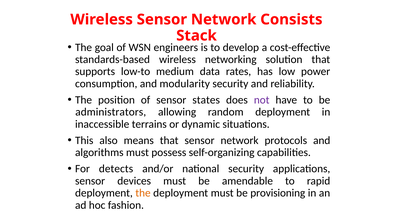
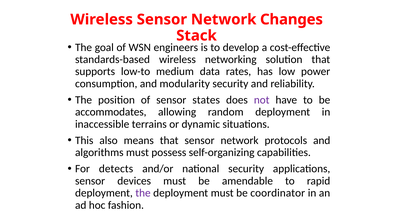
Consists: Consists -> Changes
administrators: administrators -> accommodates
the at (143, 193) colour: orange -> purple
provisioning: provisioning -> coordinator
